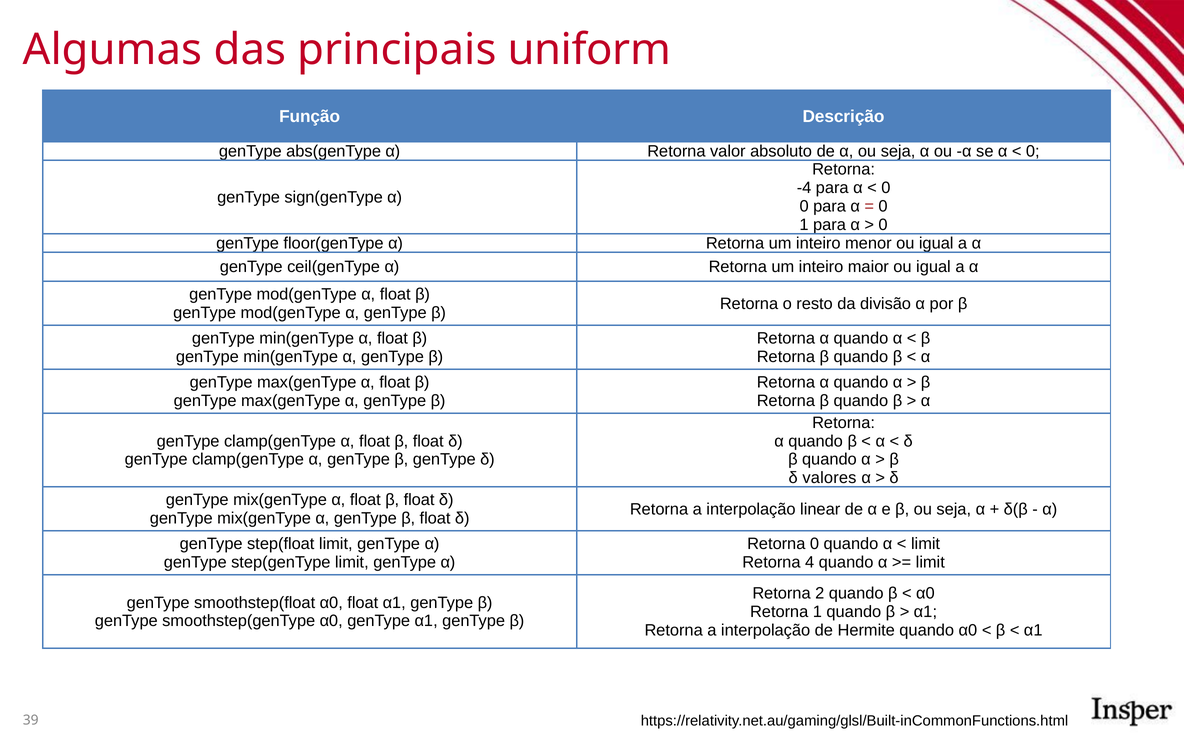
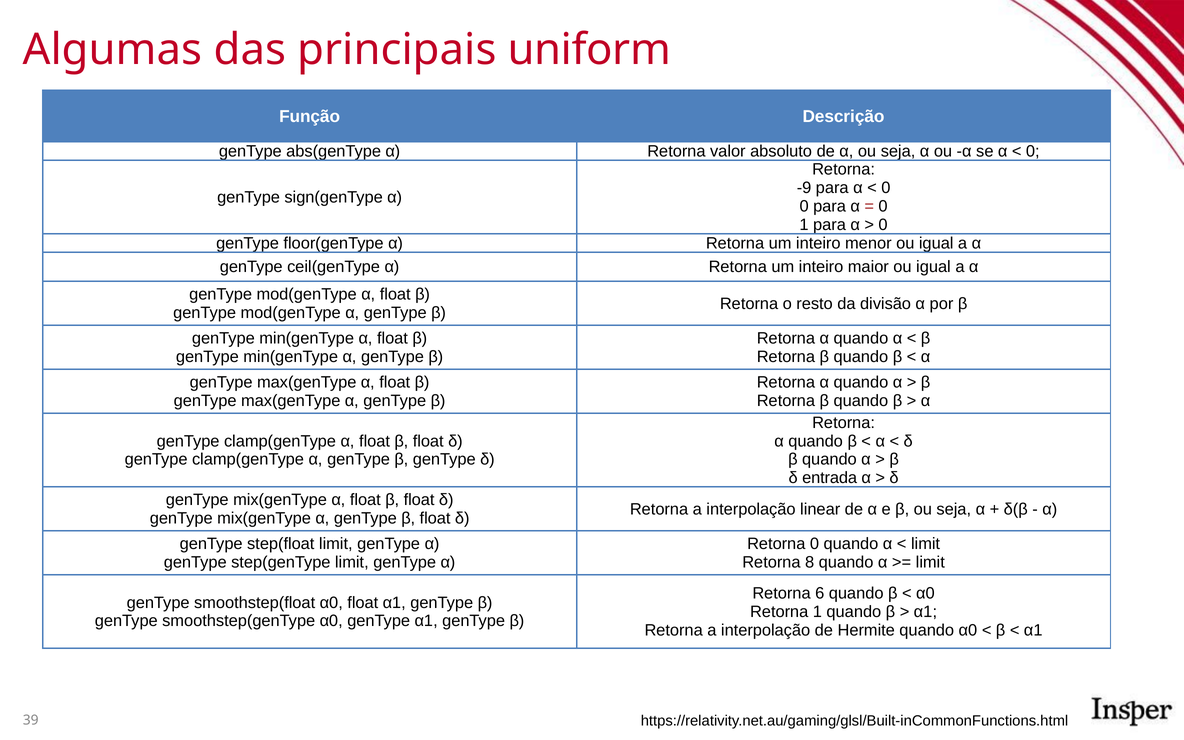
-4: -4 -> -9
valores: valores -> entrada
4: 4 -> 8
2: 2 -> 6
